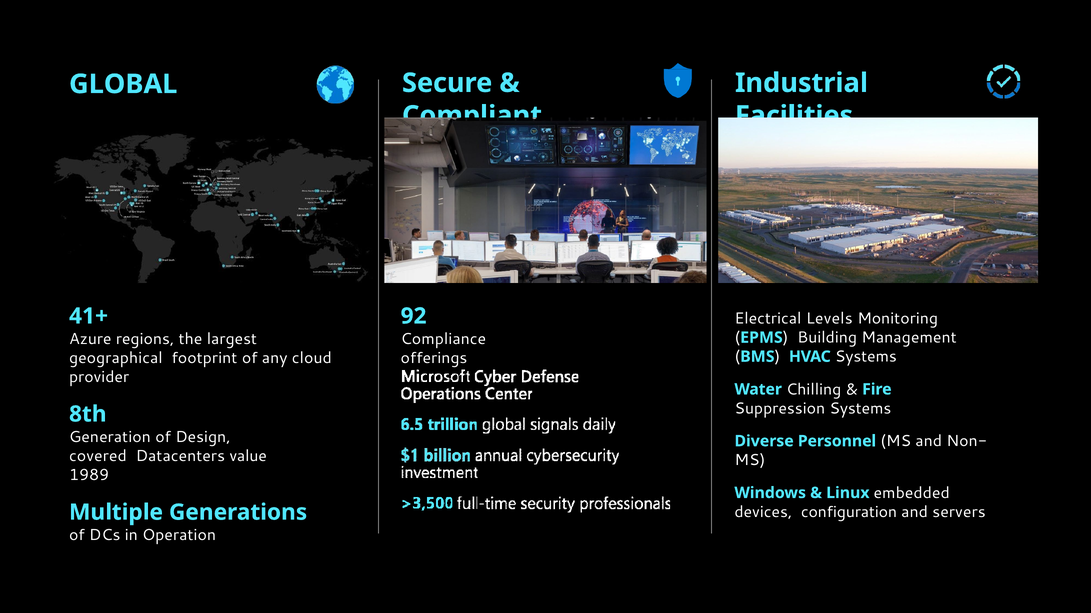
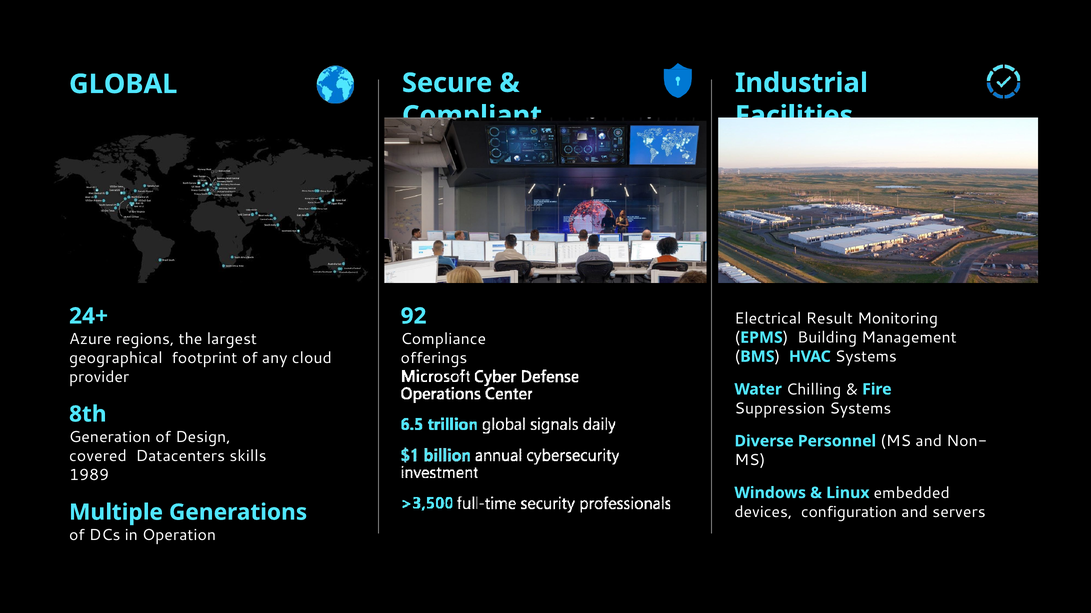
41+: 41+ -> 24+
Levels: Levels -> Result
value: value -> skills
